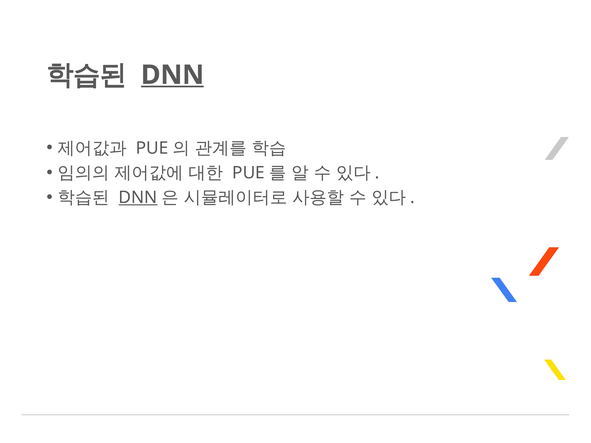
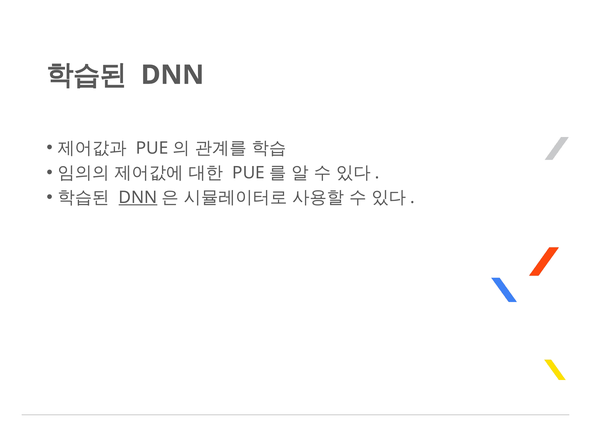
DNN at (172, 75) underline: present -> none
